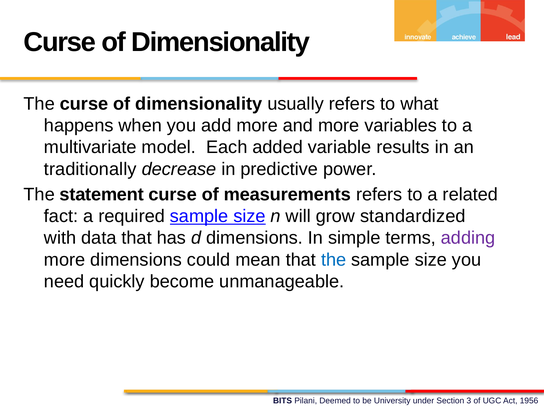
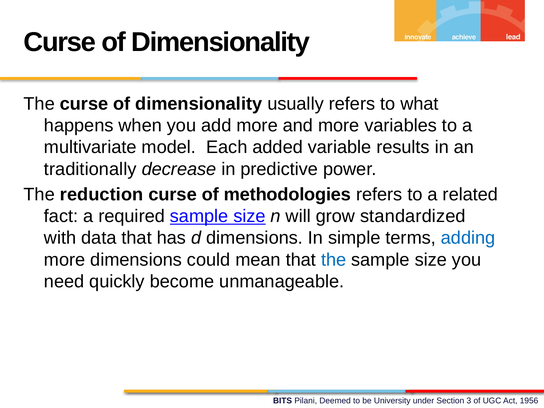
statement: statement -> reduction
measurements: measurements -> methodologies
adding colour: purple -> blue
